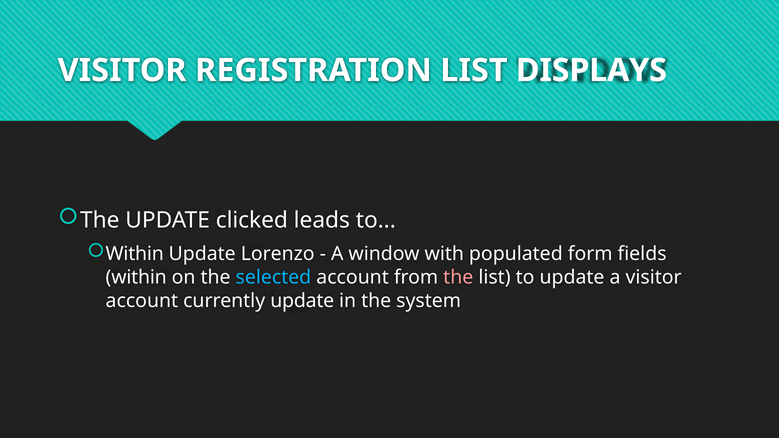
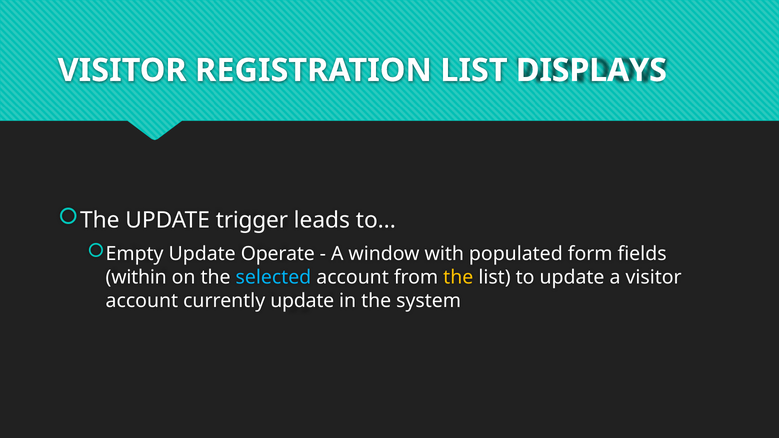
clicked: clicked -> trigger
Within at (135, 254): Within -> Empty
Lorenzo: Lorenzo -> Operate
the at (458, 278) colour: pink -> yellow
